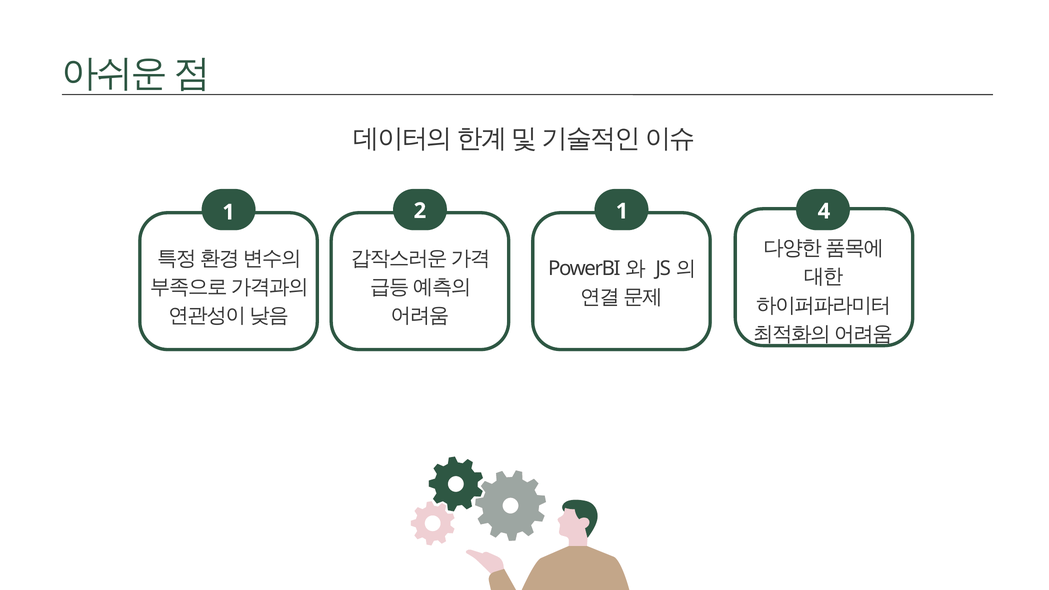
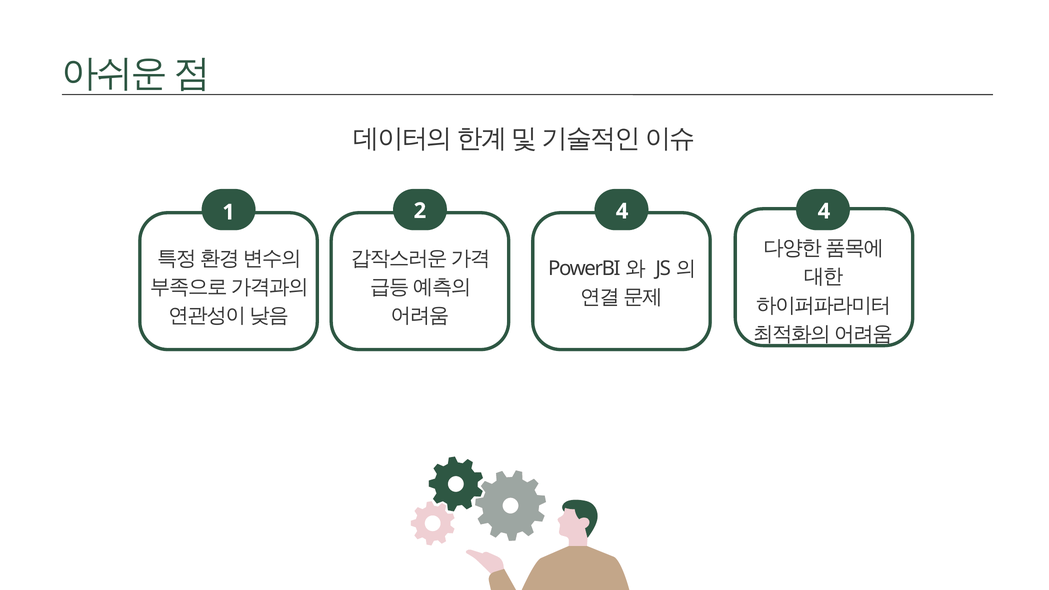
2 1: 1 -> 4
